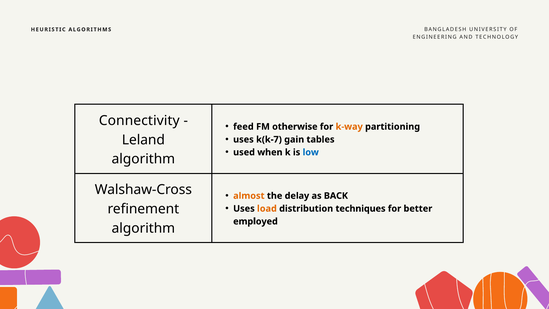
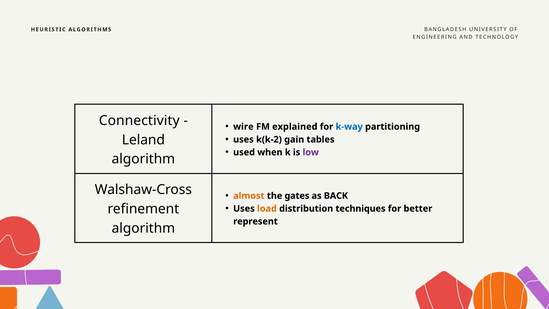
feed: feed -> wire
otherwise: otherwise -> explained
k-way colour: orange -> blue
k(k-7: k(k-7 -> k(k-2
low colour: blue -> purple
delay: delay -> gates
employed: employed -> represent
